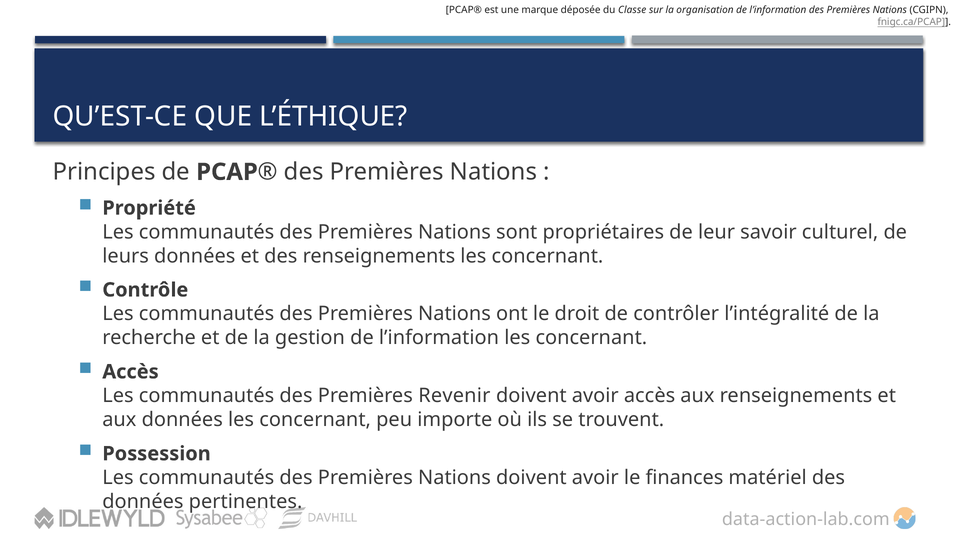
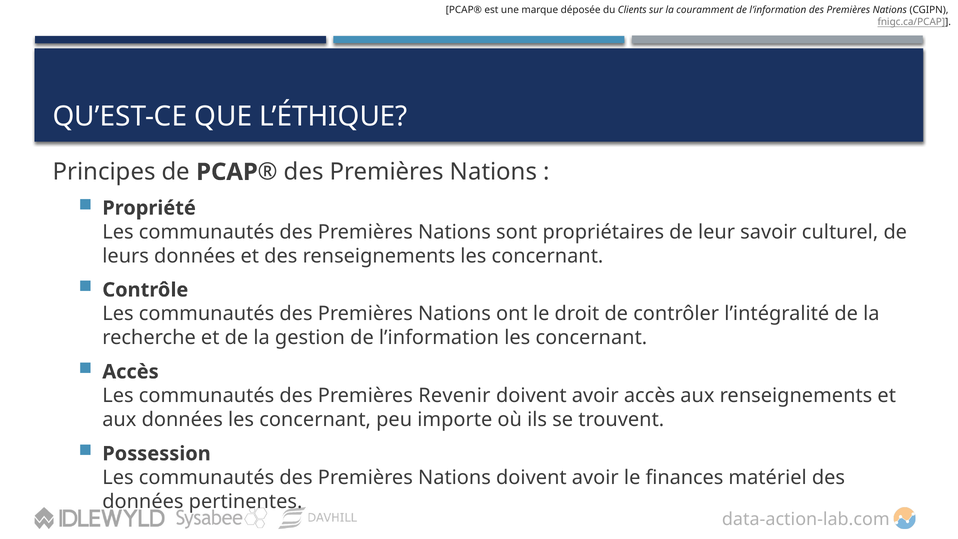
Classe: Classe -> Clients
organisation: organisation -> couramment
